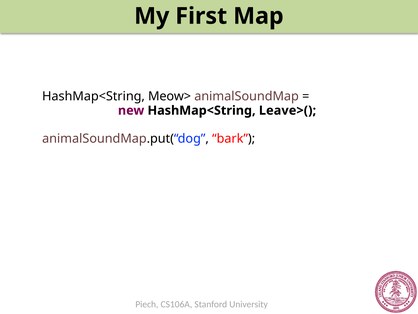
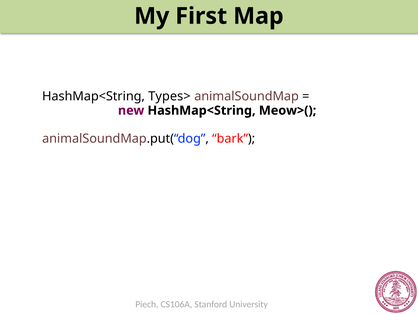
Meow>: Meow> -> Types>
Leave>(: Leave>( -> Meow>(
